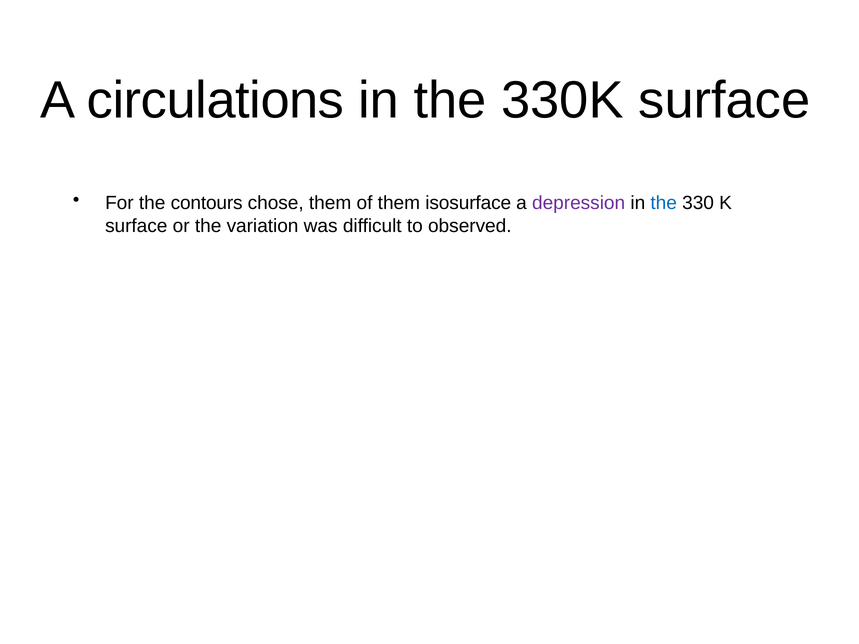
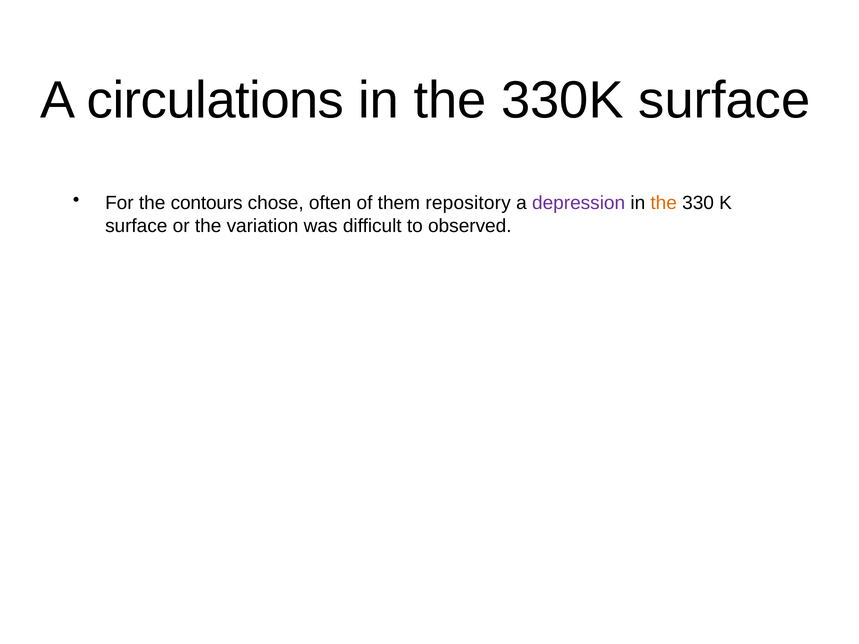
chose them: them -> often
isosurface: isosurface -> repository
the at (664, 203) colour: blue -> orange
